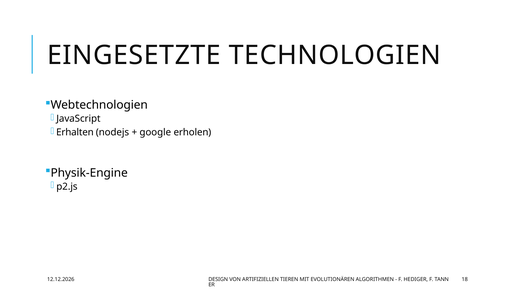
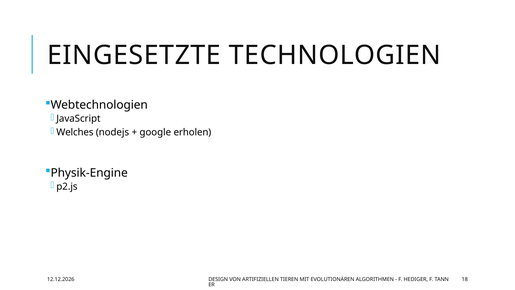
Erhalten: Erhalten -> Welches
